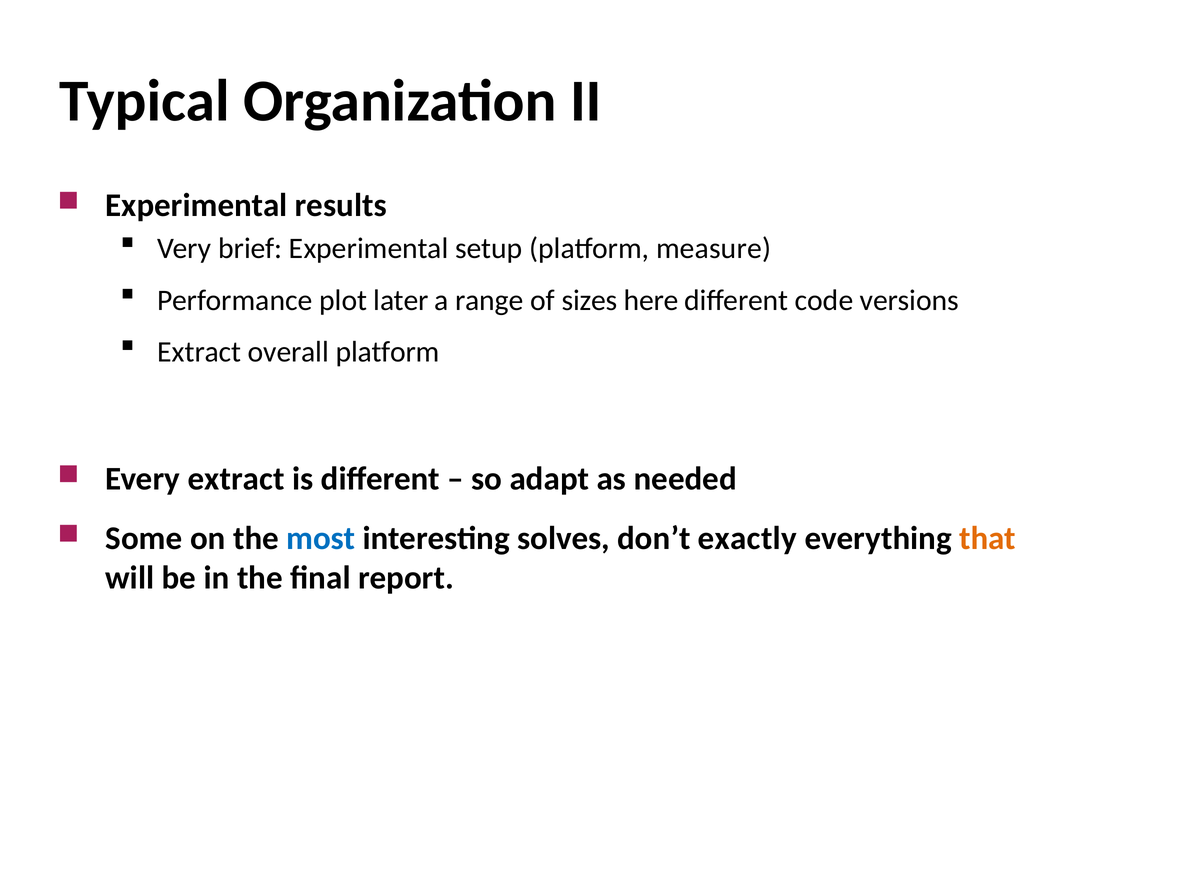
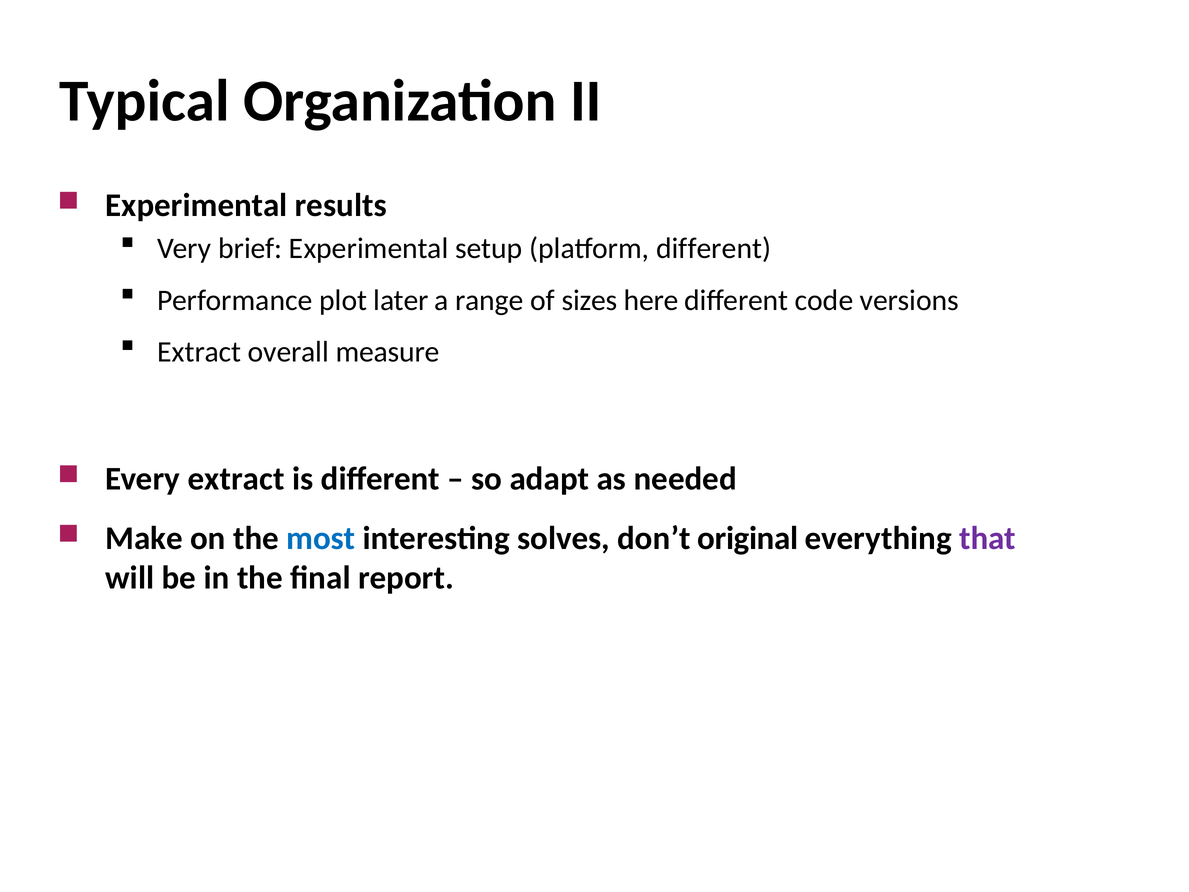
platform measure: measure -> different
overall platform: platform -> measure
Some: Some -> Make
exactly: exactly -> original
that colour: orange -> purple
